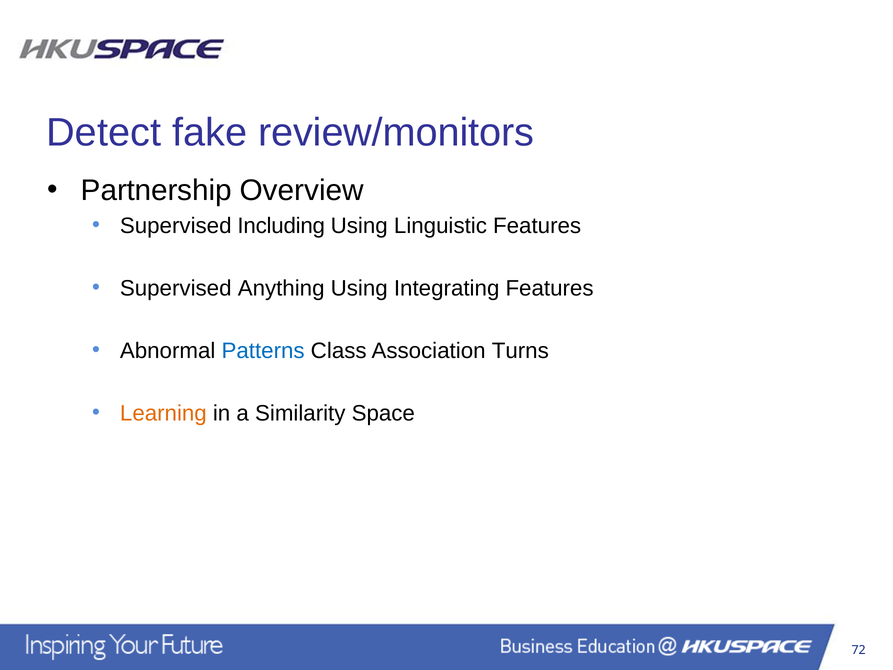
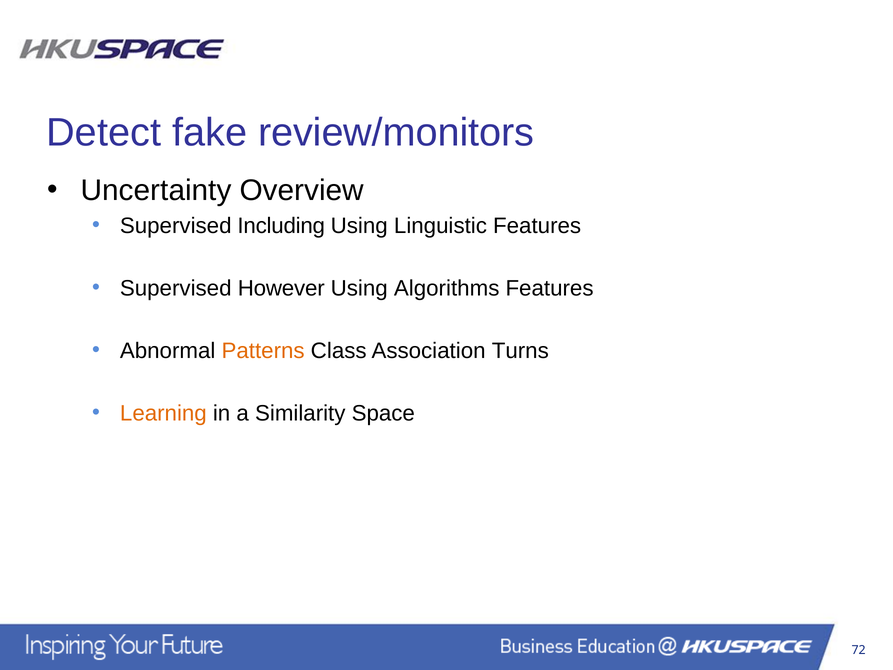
Partnership: Partnership -> Uncertainty
Anything: Anything -> However
Integrating: Integrating -> Algorithms
Patterns colour: blue -> orange
